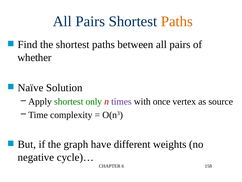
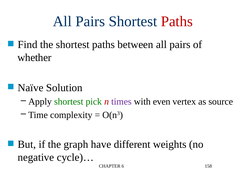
Paths at (177, 21) colour: orange -> red
only: only -> pick
once: once -> even
